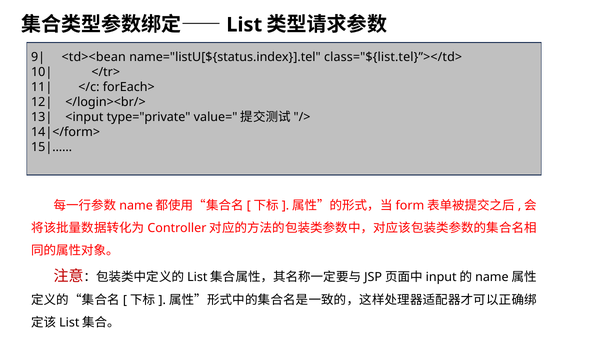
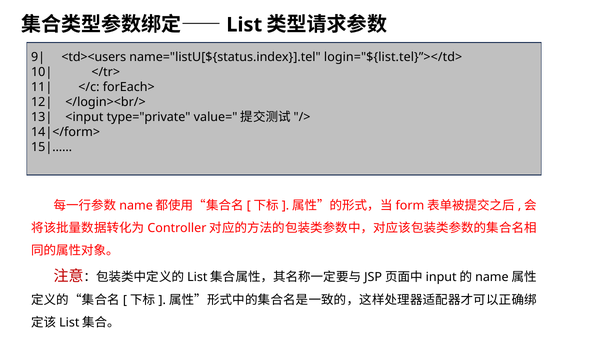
<td><bean: <td><bean -> <td><users
class="${list.tel}”></td>: class="${list.tel}”></td> -> login="${list.tel}”></td>
